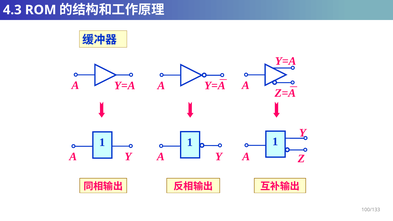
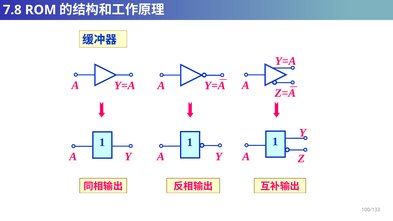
4.3: 4.3 -> 7.8
